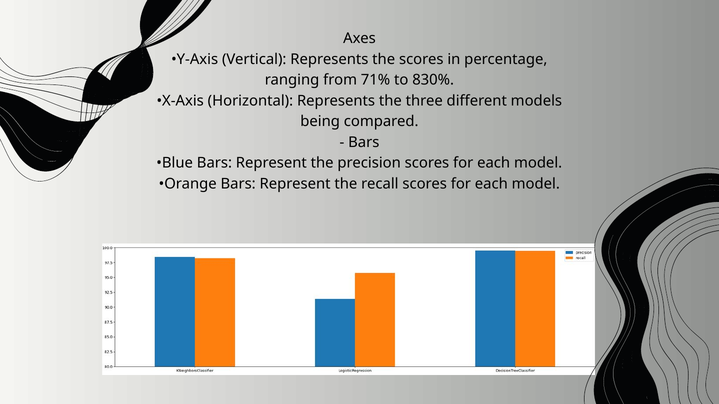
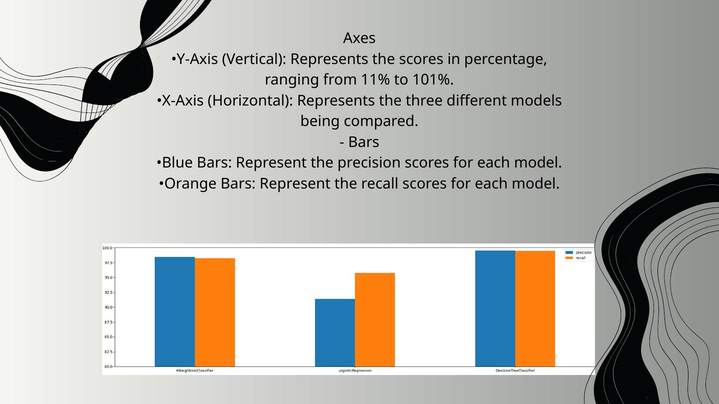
71%: 71% -> 11%
830%: 830% -> 101%
